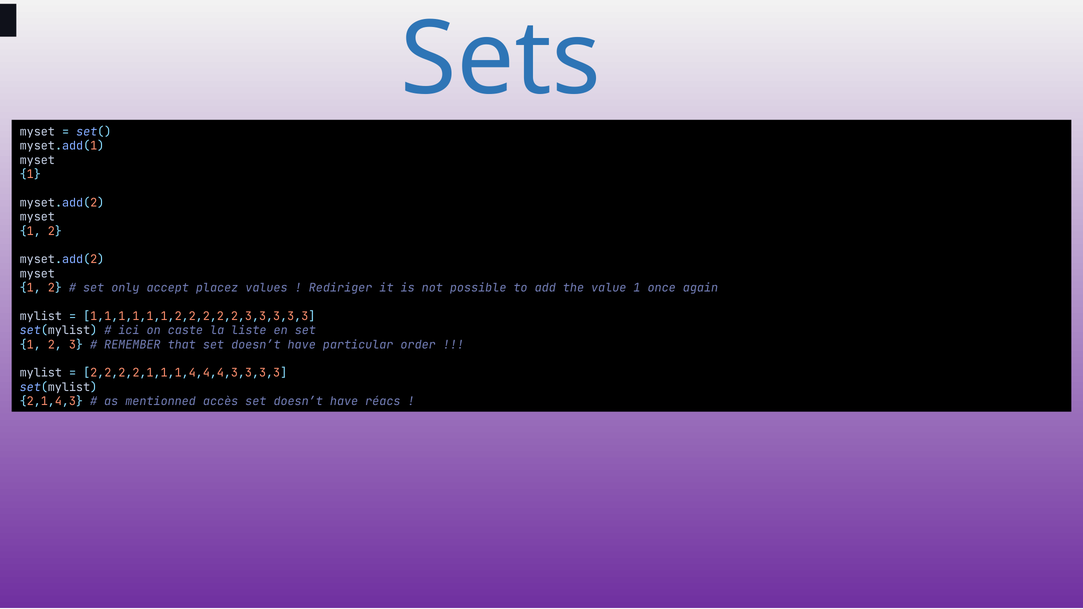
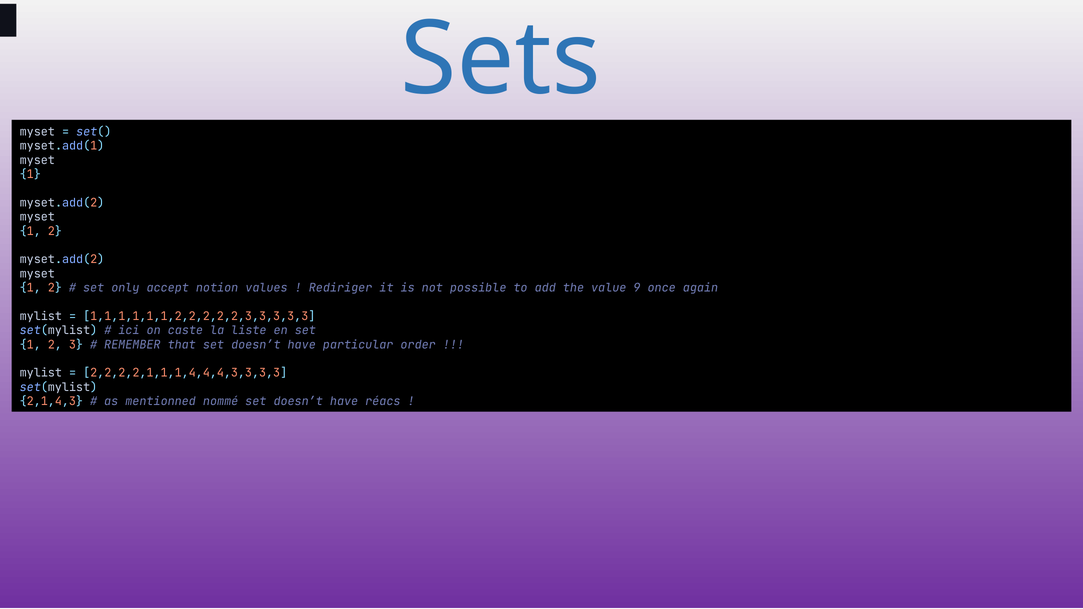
placez: placez -> notion
value 1: 1 -> 9
accès: accès -> nommé
